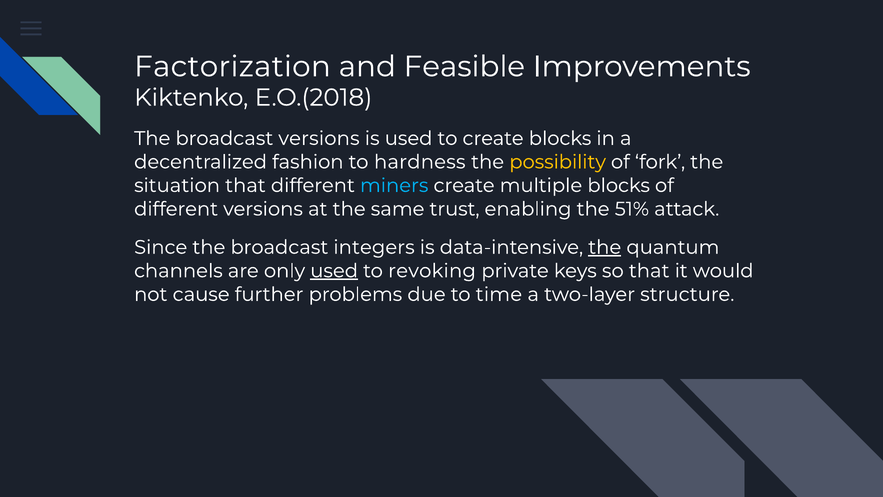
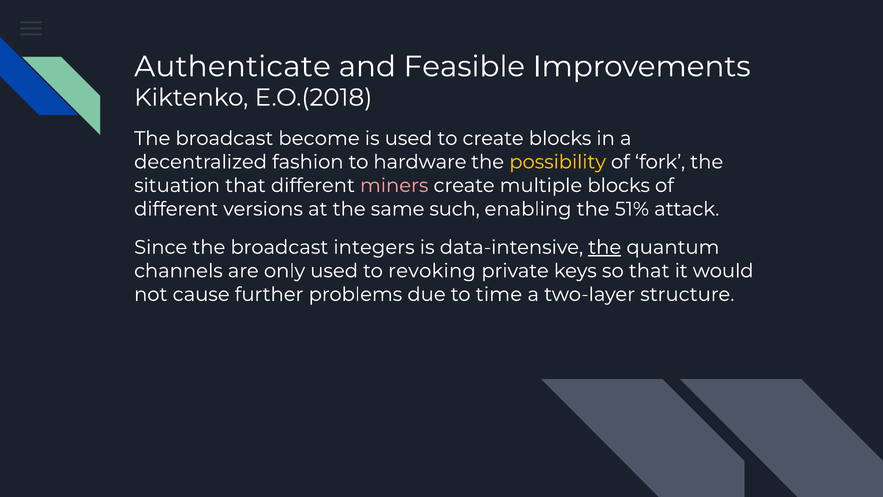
Factorization: Factorization -> Authenticate
broadcast versions: versions -> become
hardness: hardness -> hardware
miners colour: light blue -> pink
trust: trust -> such
used at (334, 271) underline: present -> none
